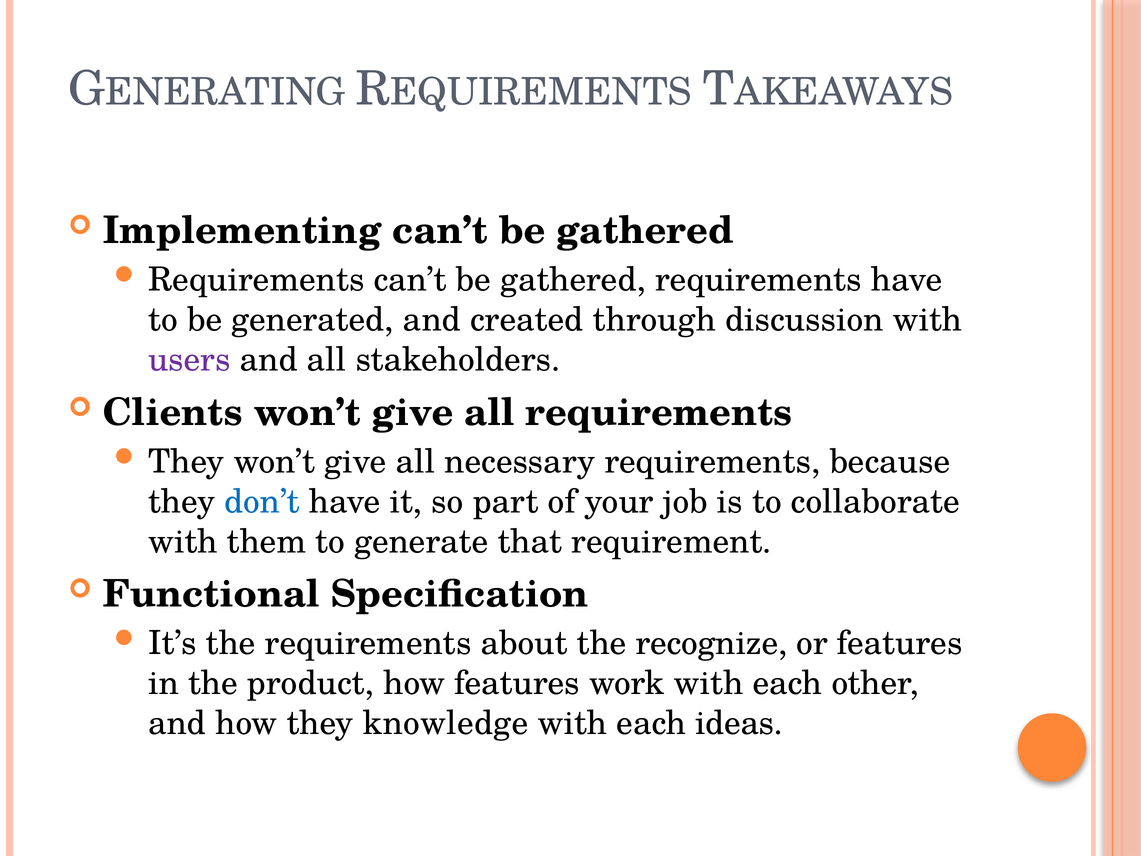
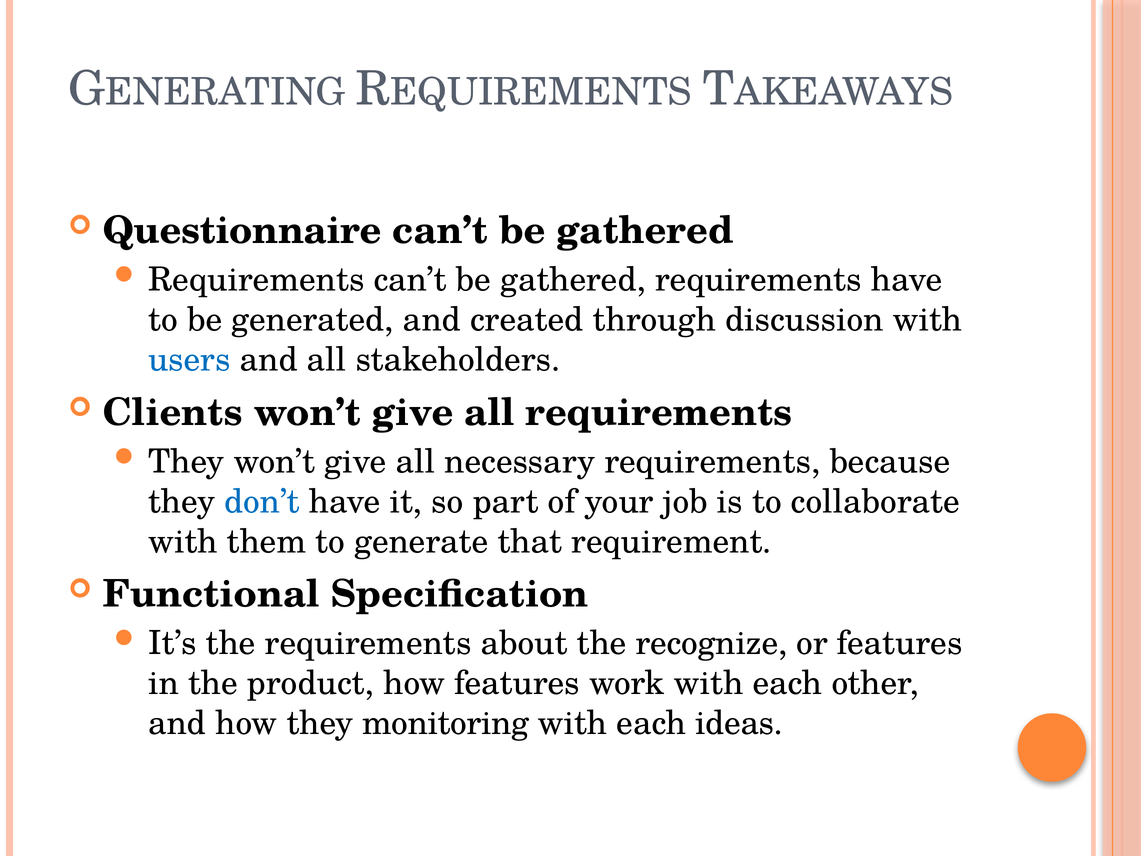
Implementing: Implementing -> Questionnaire
users colour: purple -> blue
knowledge: knowledge -> monitoring
